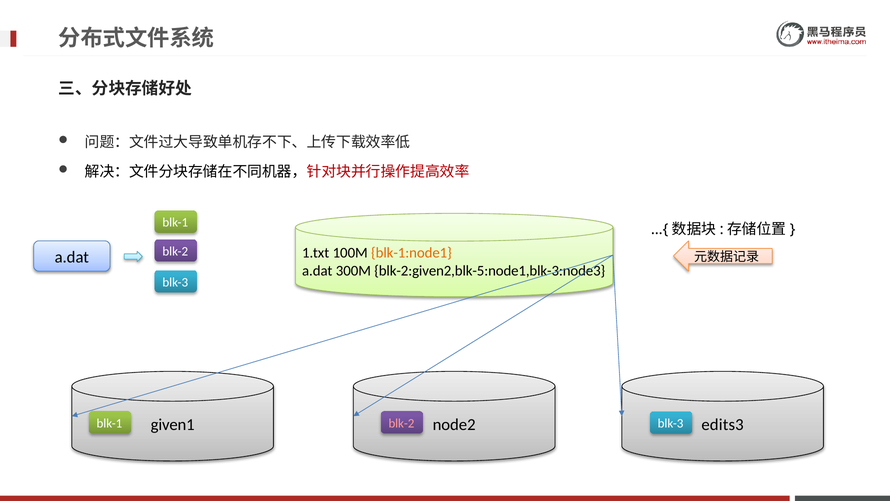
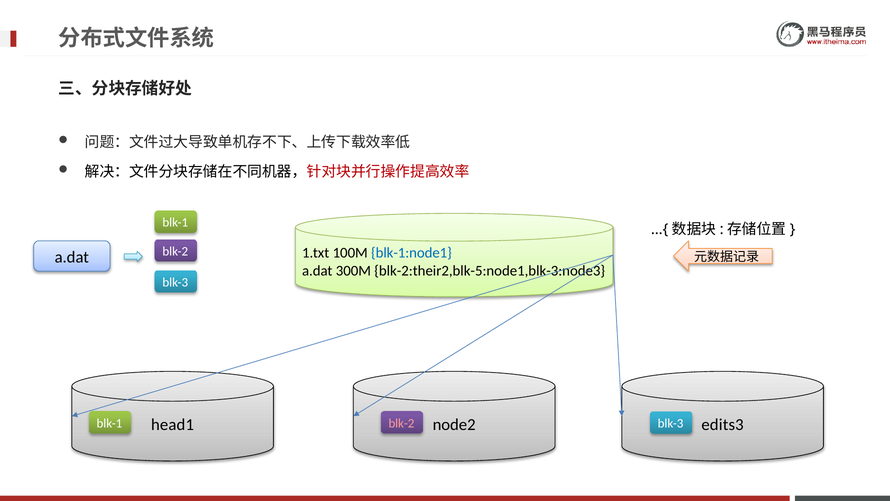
blk-1:node1 colour: orange -> blue
blk-2:given2,blk-5:node1,blk-3:node3: blk-2:given2,blk-5:node1,blk-3:node3 -> blk-2:their2,blk-5:node1,blk-3:node3
given1: given1 -> head1
